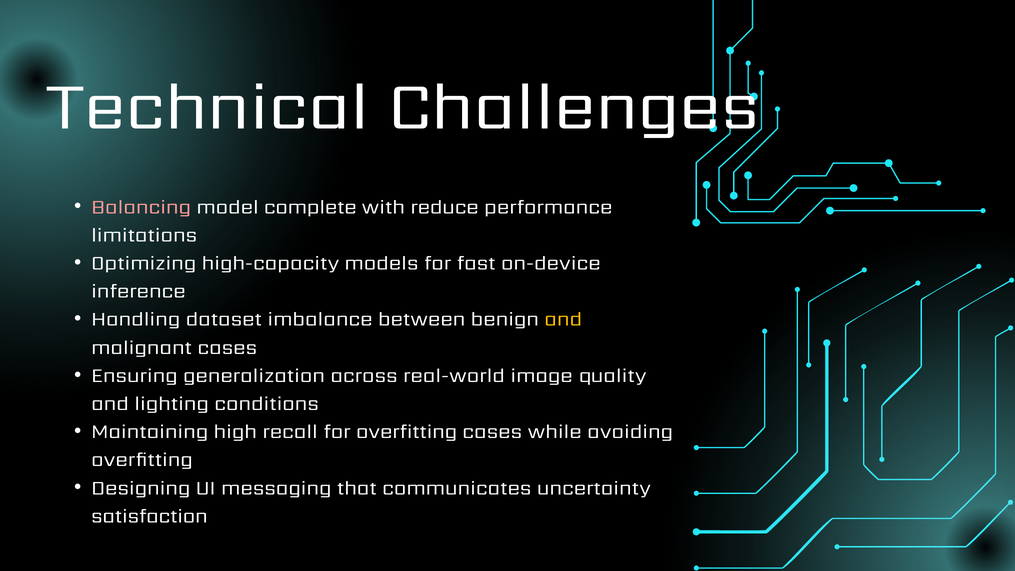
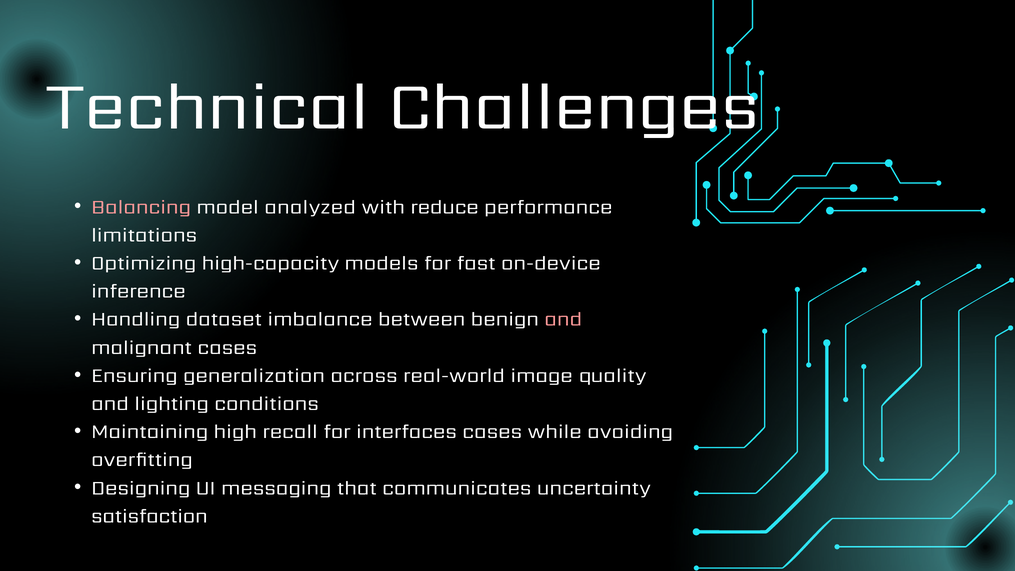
complete: complete -> analyzed
and at (563, 319) colour: yellow -> pink
for overfitting: overfitting -> interfaces
